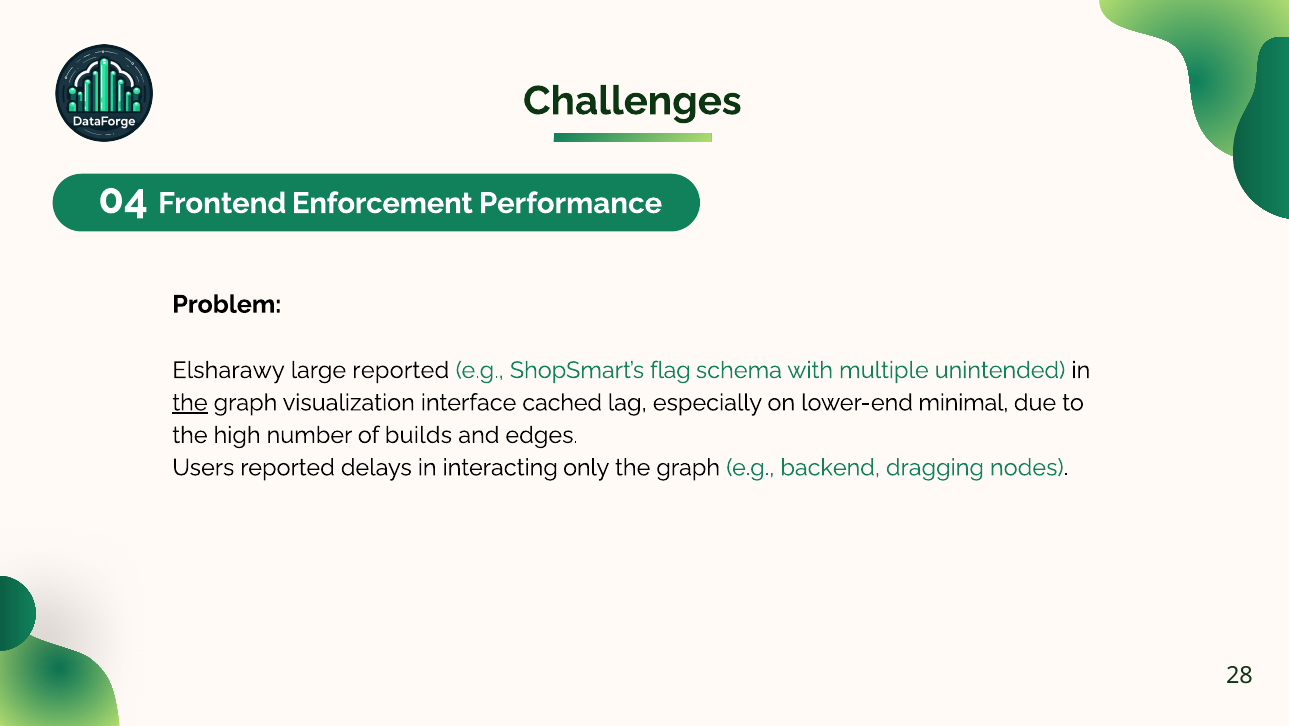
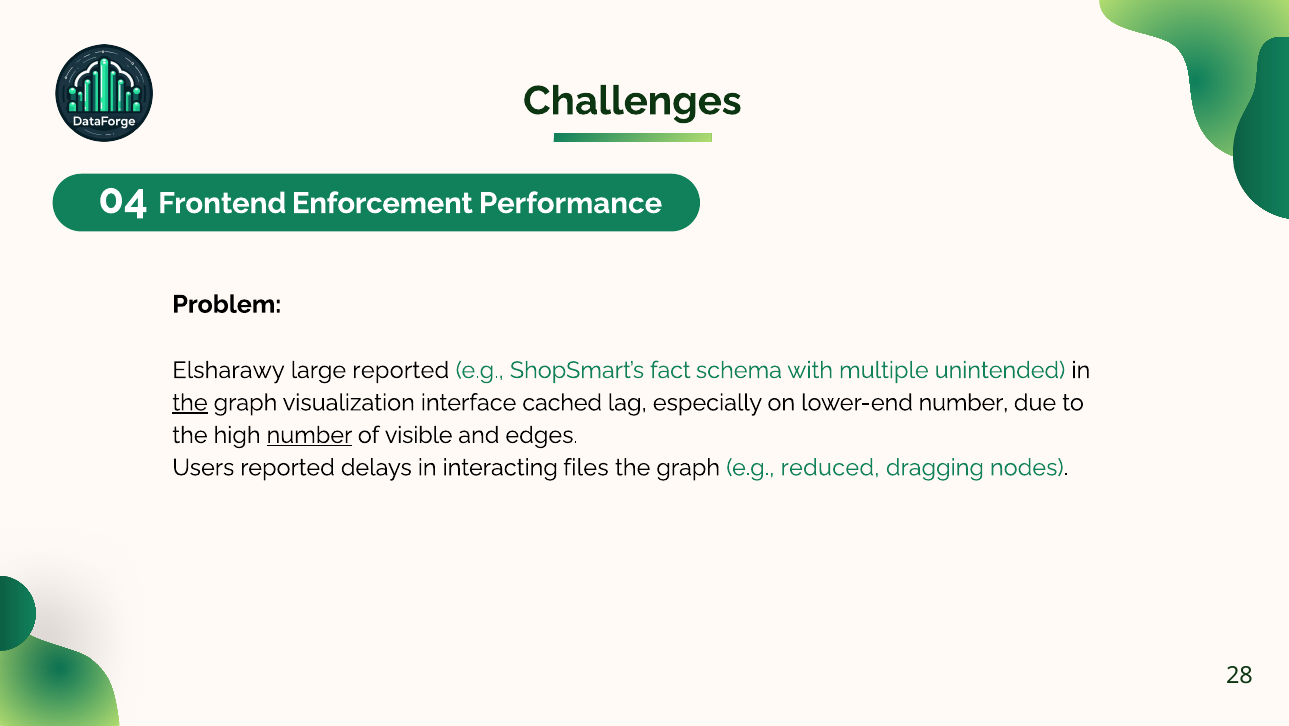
flag: flag -> fact
lower-end minimal: minimal -> number
number at (309, 435) underline: none -> present
builds: builds -> visible
only: only -> files
backend: backend -> reduced
